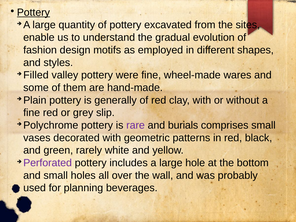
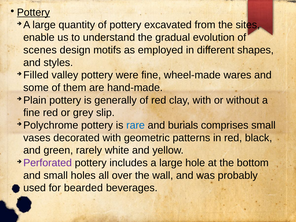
fashion: fashion -> scenes
rare colour: purple -> blue
planning: planning -> bearded
